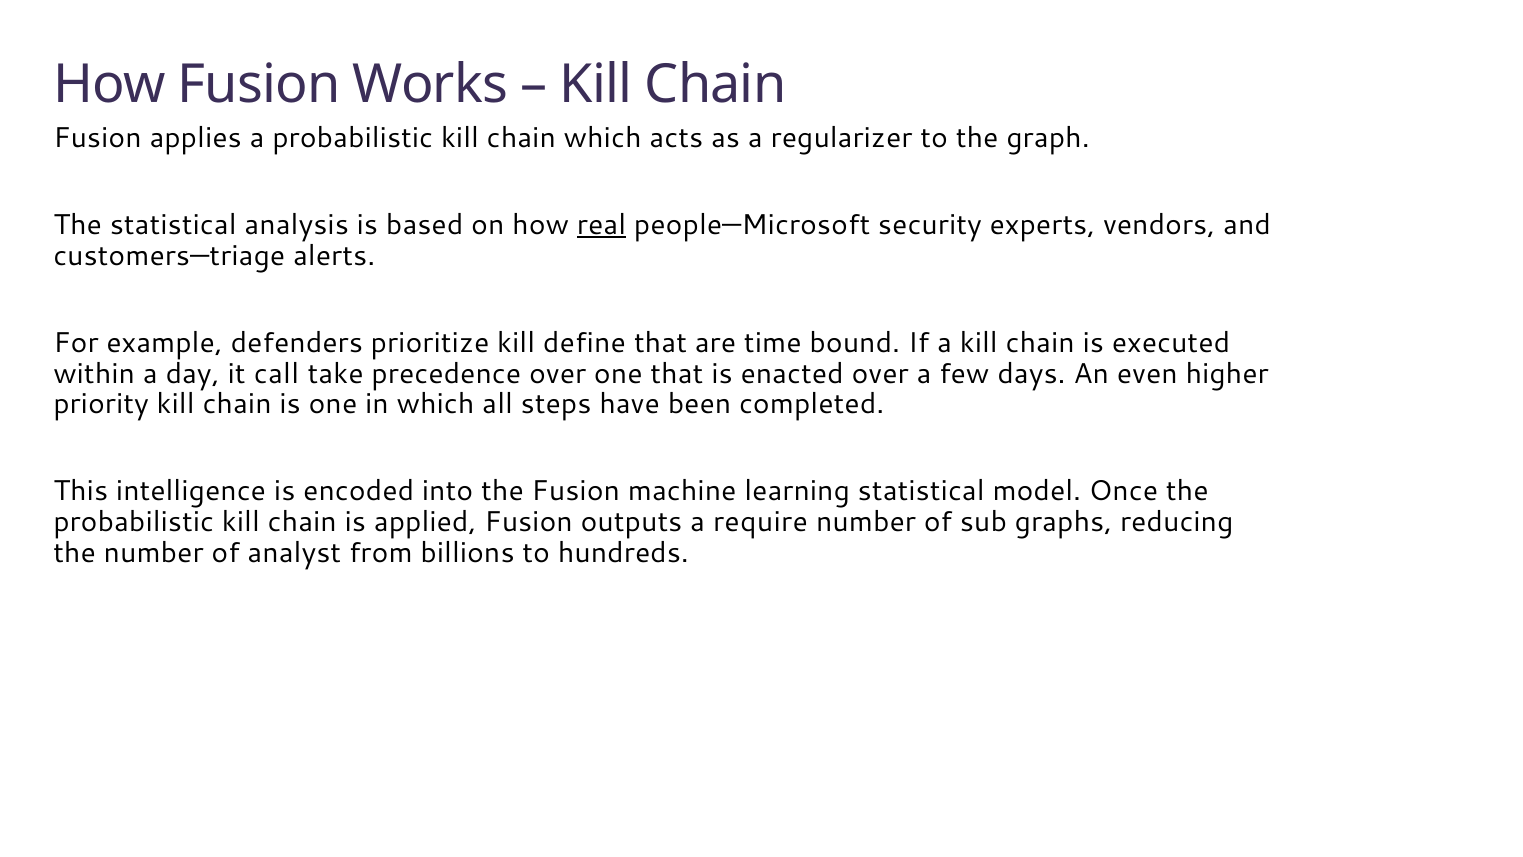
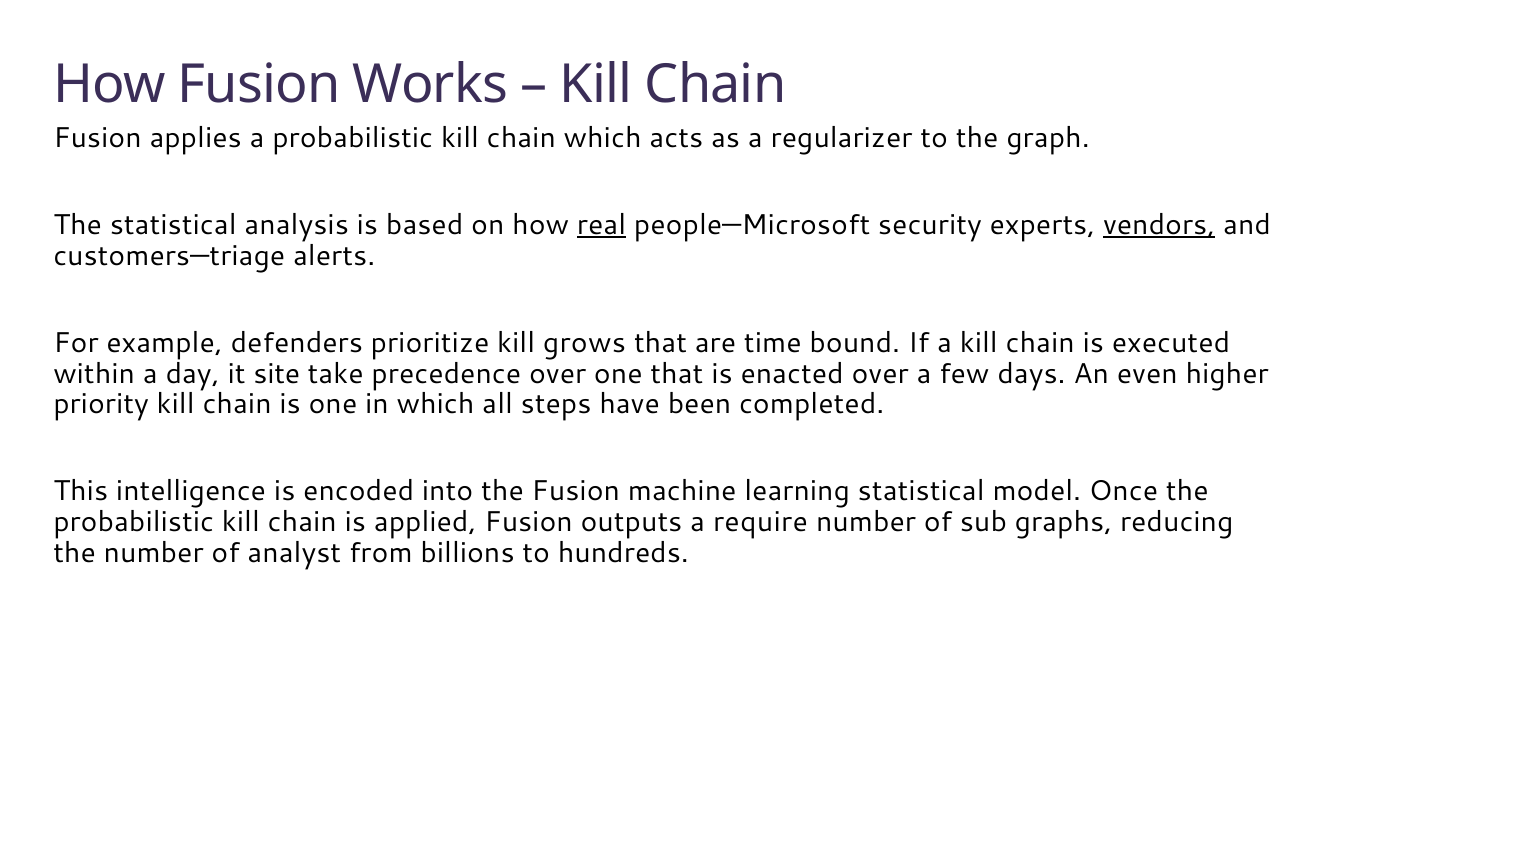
vendors underline: none -> present
define: define -> grows
call: call -> site
